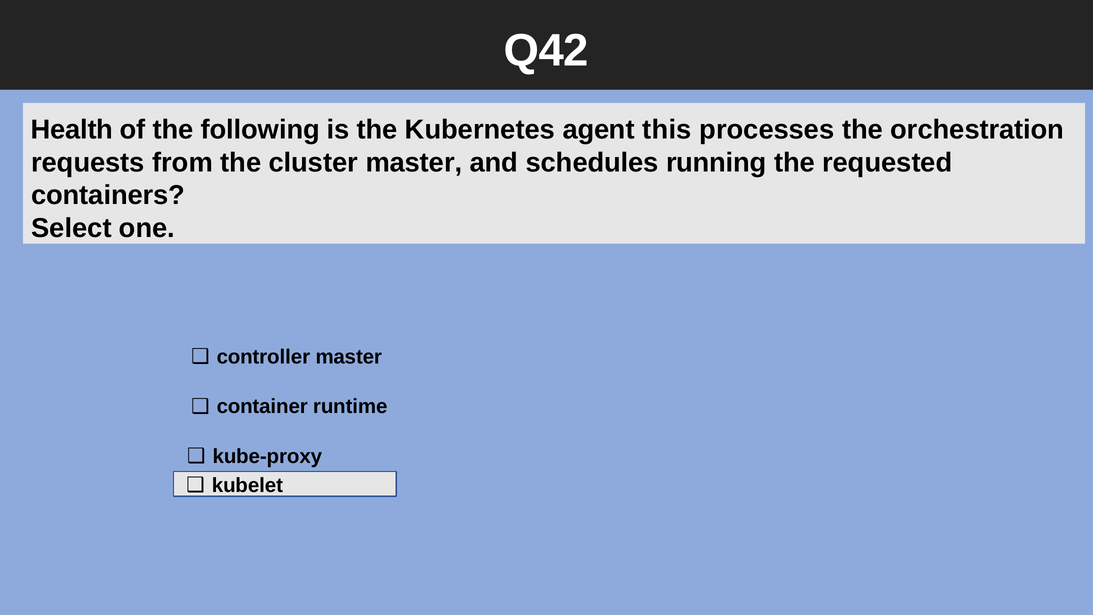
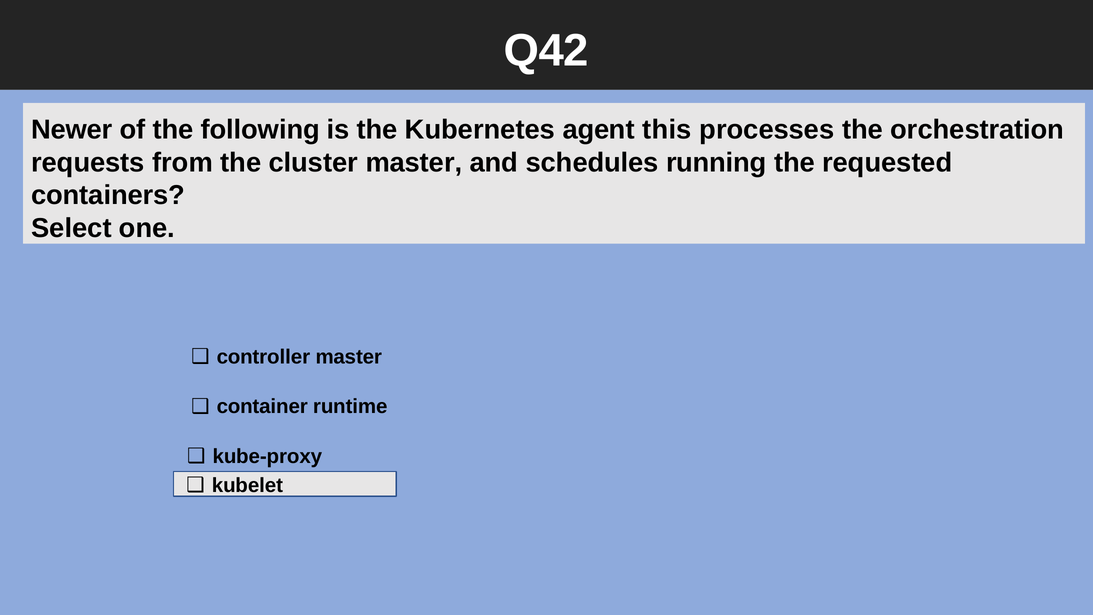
Health: Health -> Newer
